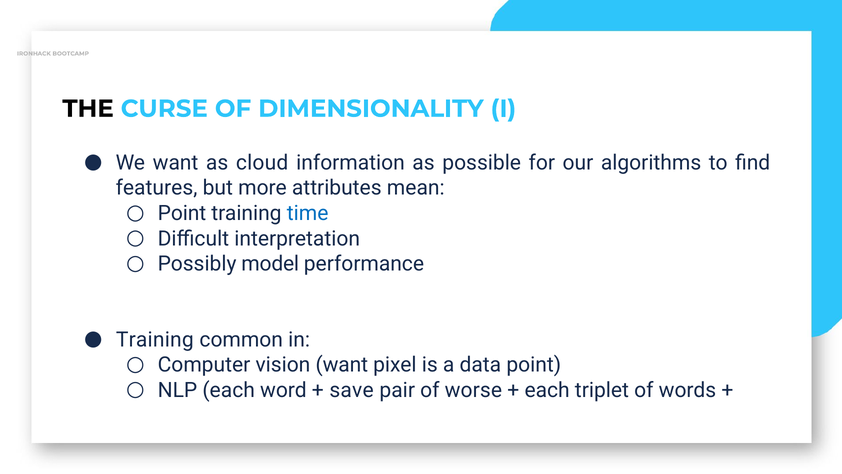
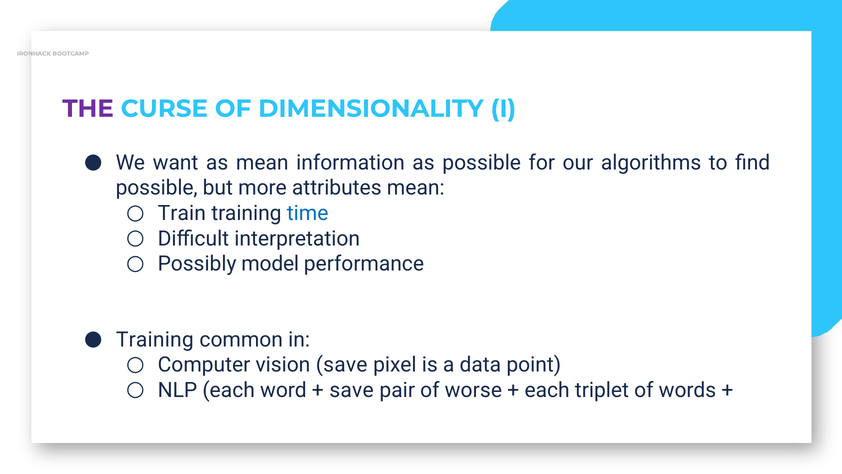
THE colour: black -> purple
as cloud: cloud -> mean
features at (157, 188): features -> possible
Point at (182, 213): Point -> Train
vision want: want -> save
